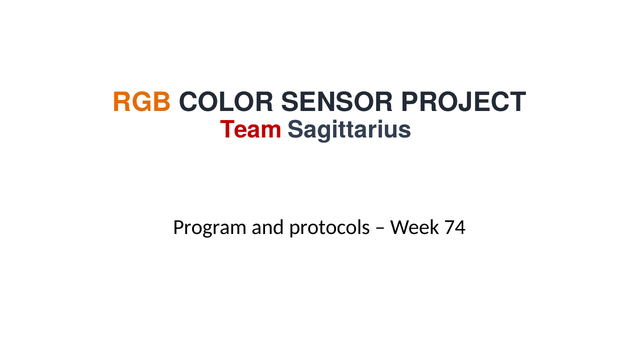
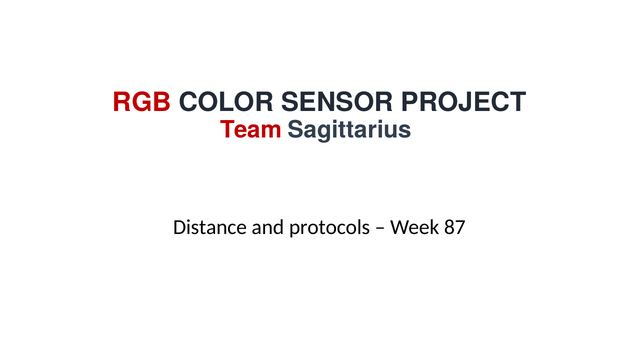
RGB colour: orange -> red
Program: Program -> Distance
74: 74 -> 87
